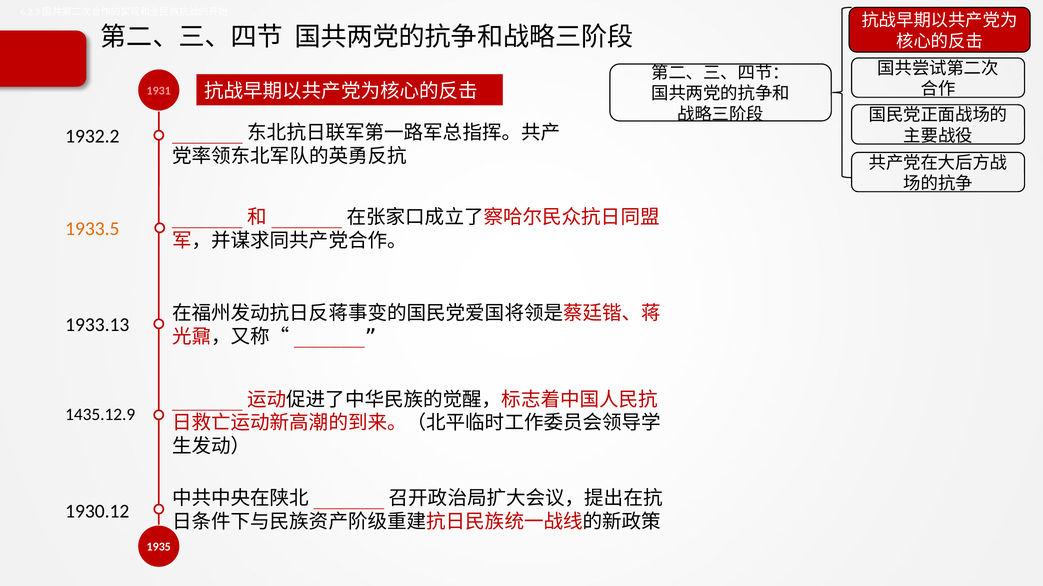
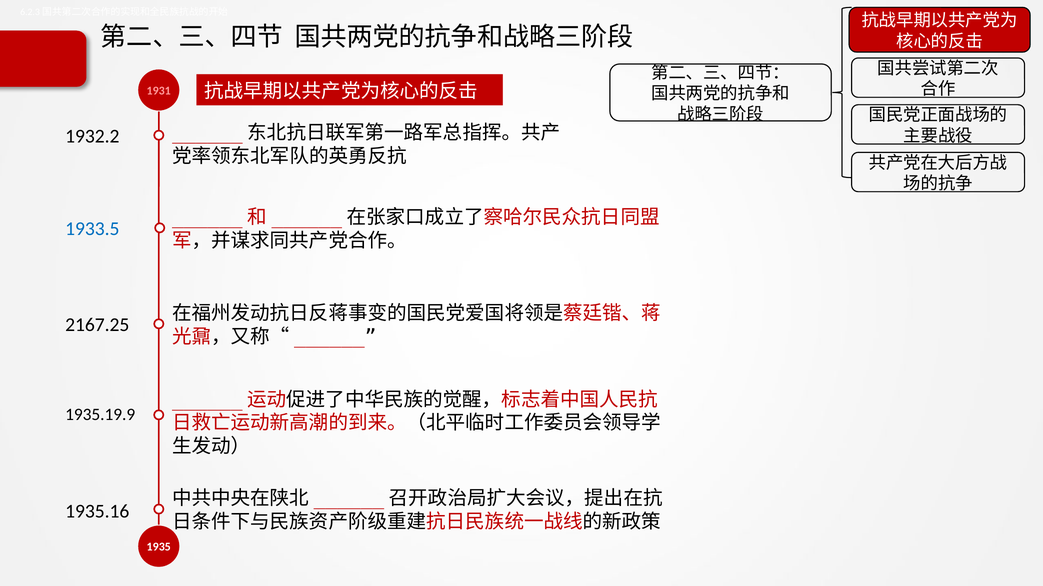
1933.5 colour: orange -> blue
1933.13: 1933.13 -> 2167.25
1435.12.9: 1435.12.9 -> 1935.19.9
1930.12: 1930.12 -> 1935.16
